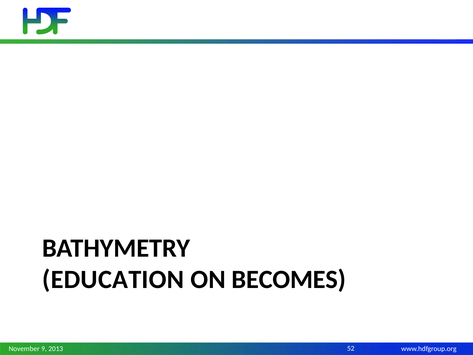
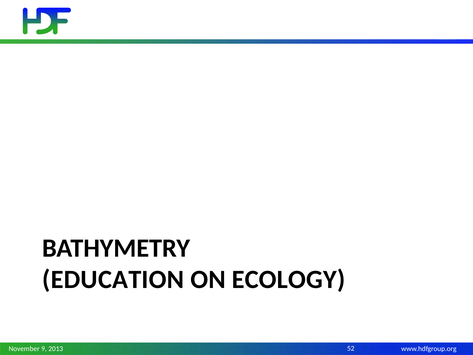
BECOMES: BECOMES -> ECOLOGY
